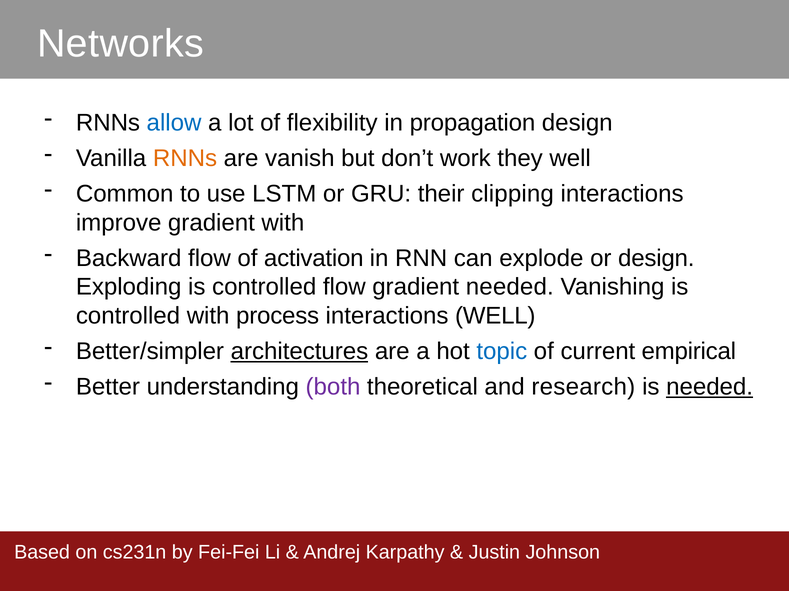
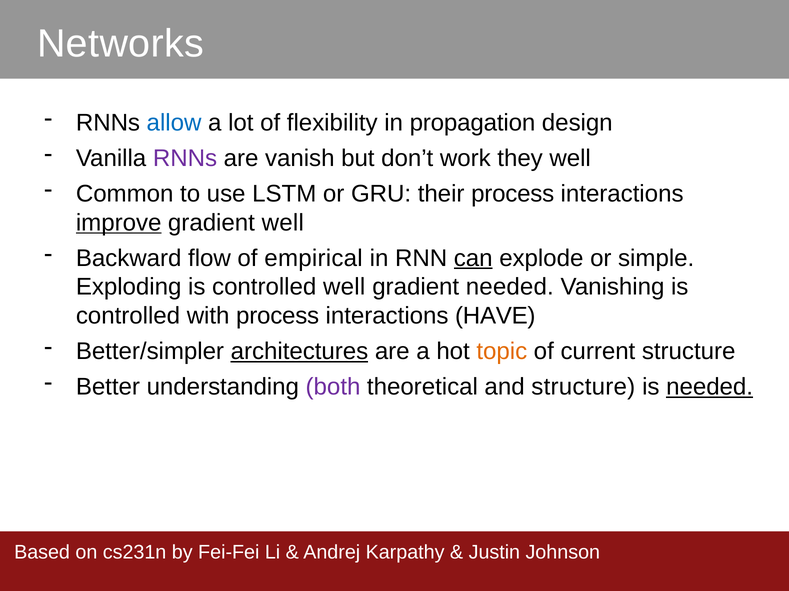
RNNs at (185, 159) colour: orange -> purple
their clipping: clipping -> process
improve underline: none -> present
gradient with: with -> well
activation: activation -> empirical
can underline: none -> present
or design: design -> simple
controlled flow: flow -> well
interactions WELL: WELL -> HAVE
topic colour: blue -> orange
current empirical: empirical -> structure
and research: research -> structure
